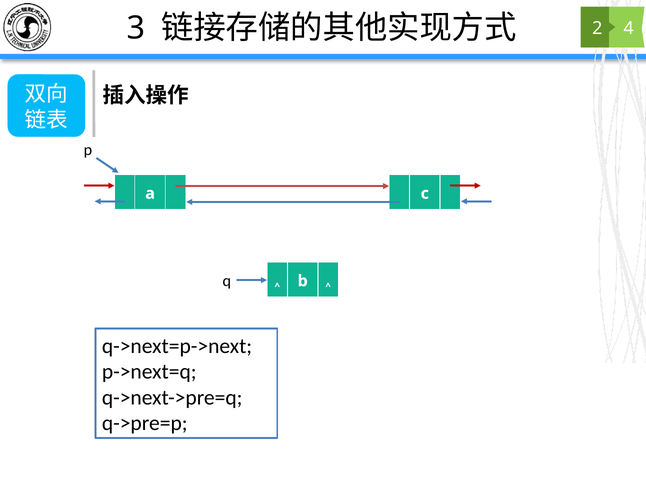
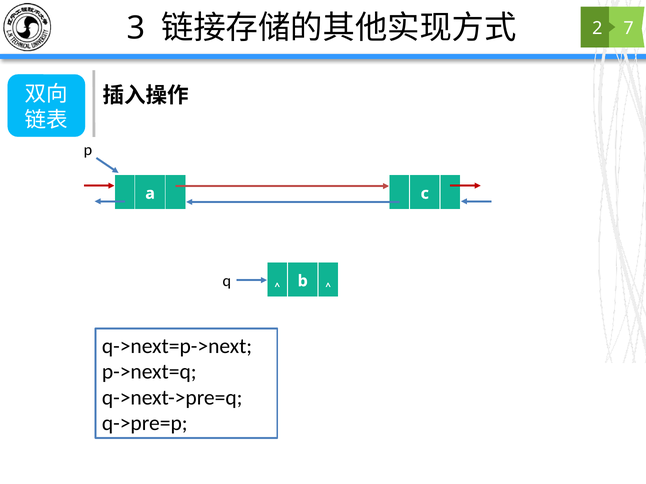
4: 4 -> 7
